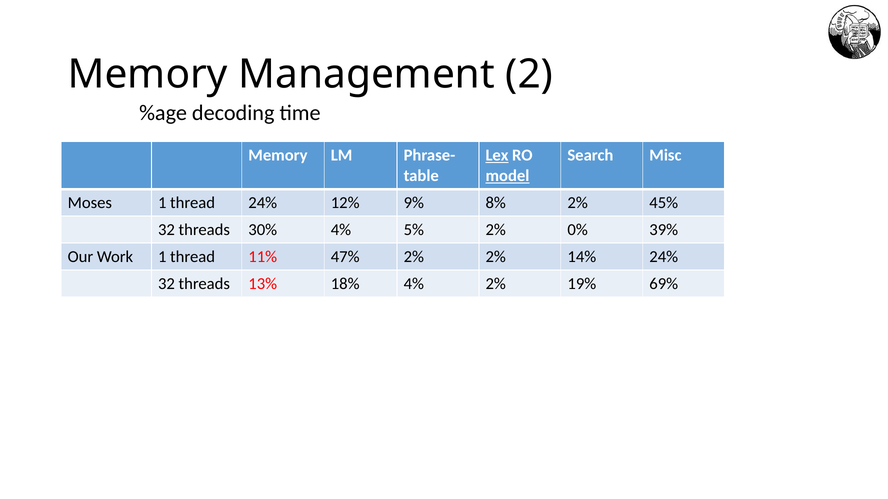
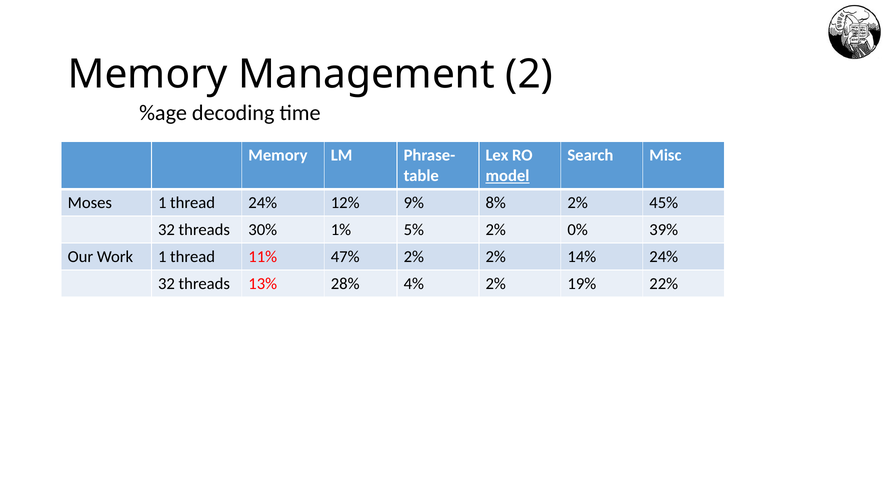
Lex underline: present -> none
30% 4%: 4% -> 1%
18%: 18% -> 28%
69%: 69% -> 22%
